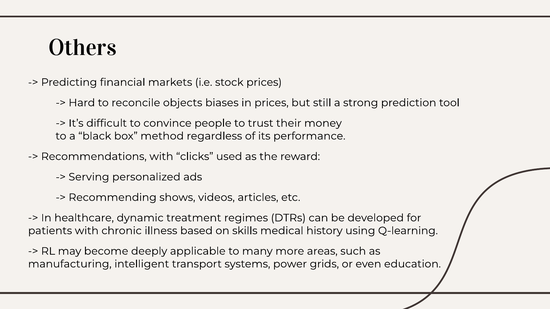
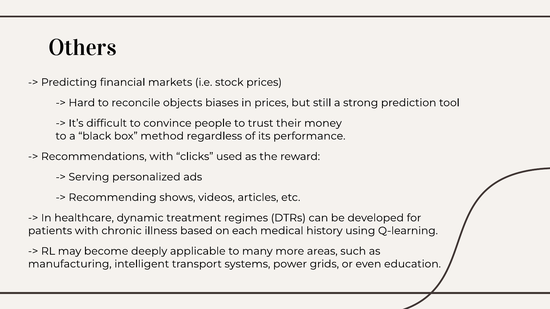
skills: skills -> each
